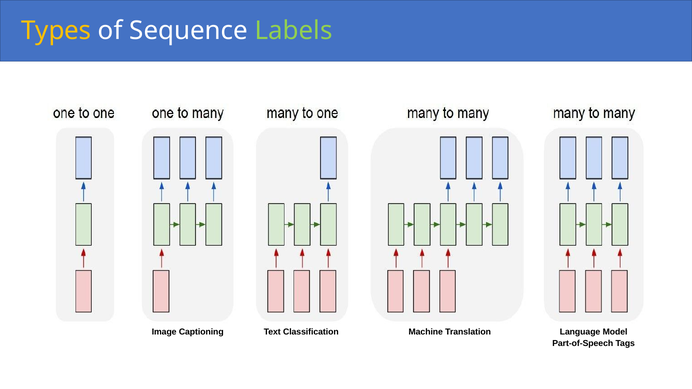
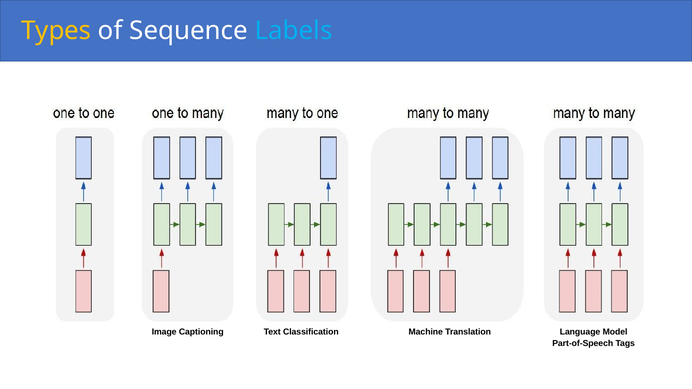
Labels colour: light green -> light blue
